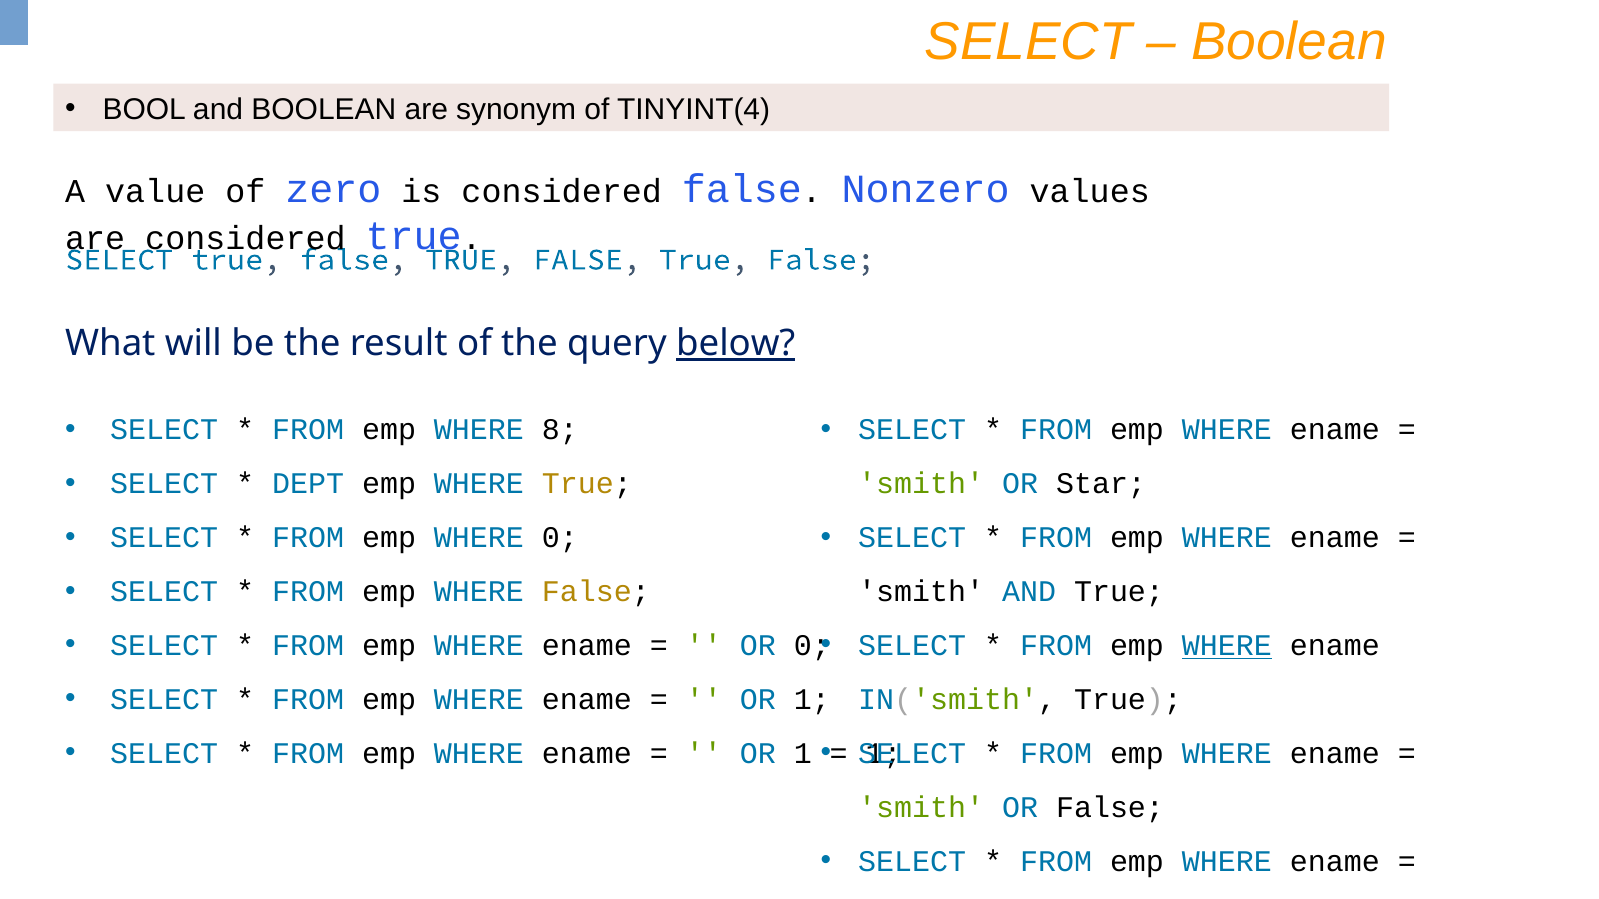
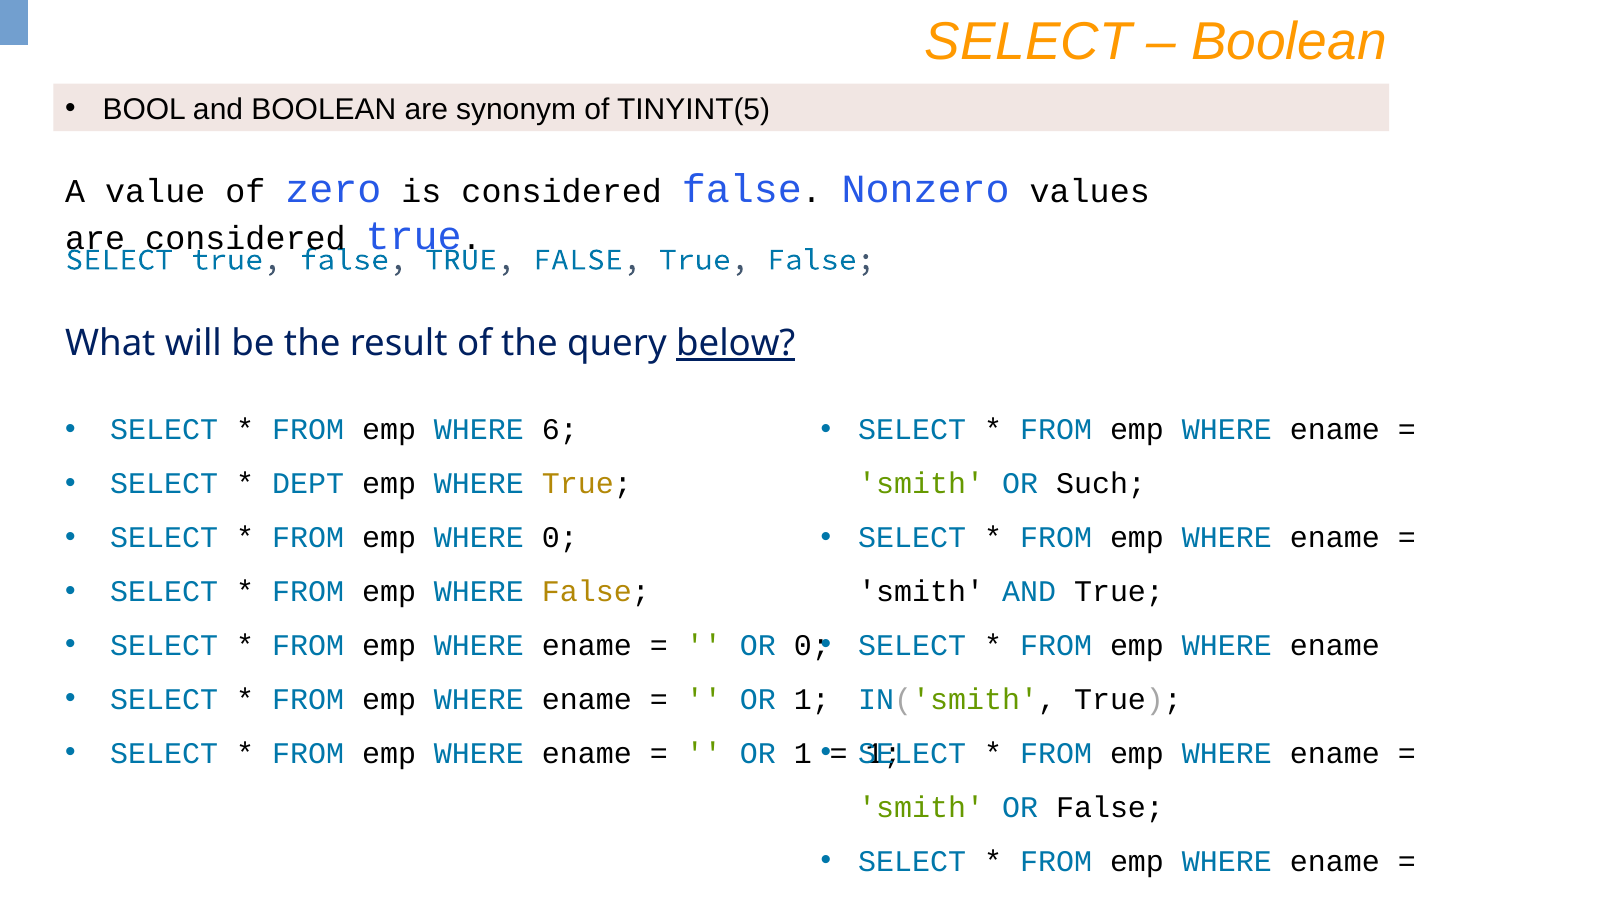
TINYINT(4: TINYINT(4 -> TINYINT(5
8: 8 -> 6
Star: Star -> Such
WHERE at (1227, 646) underline: present -> none
